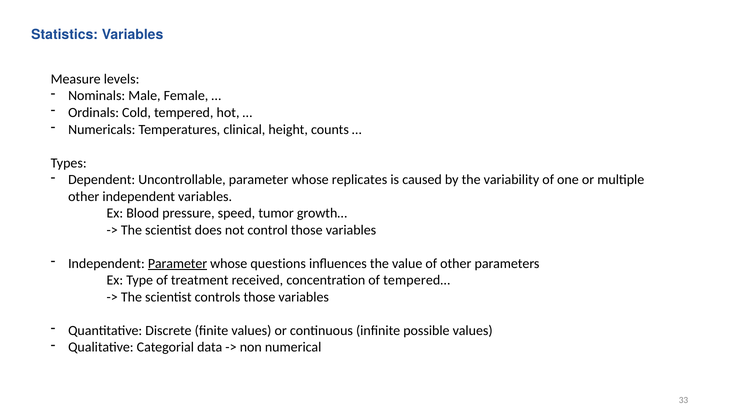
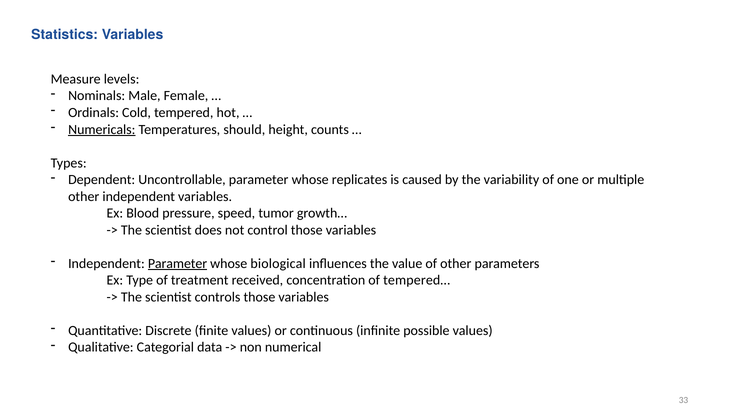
Numericals underline: none -> present
clinical: clinical -> should
questions: questions -> biological
